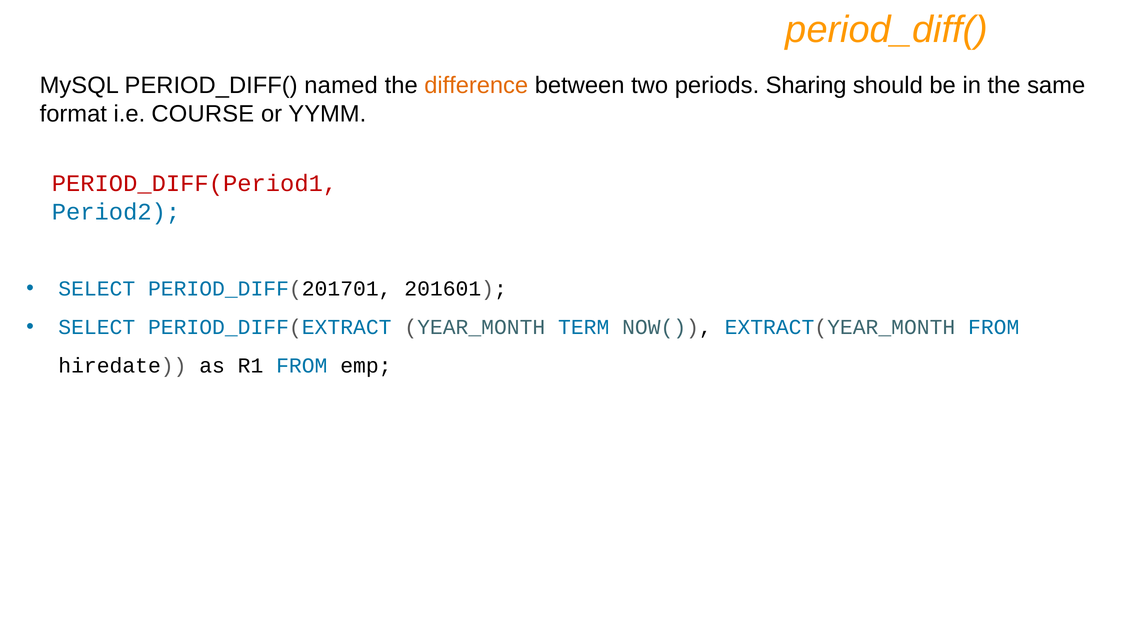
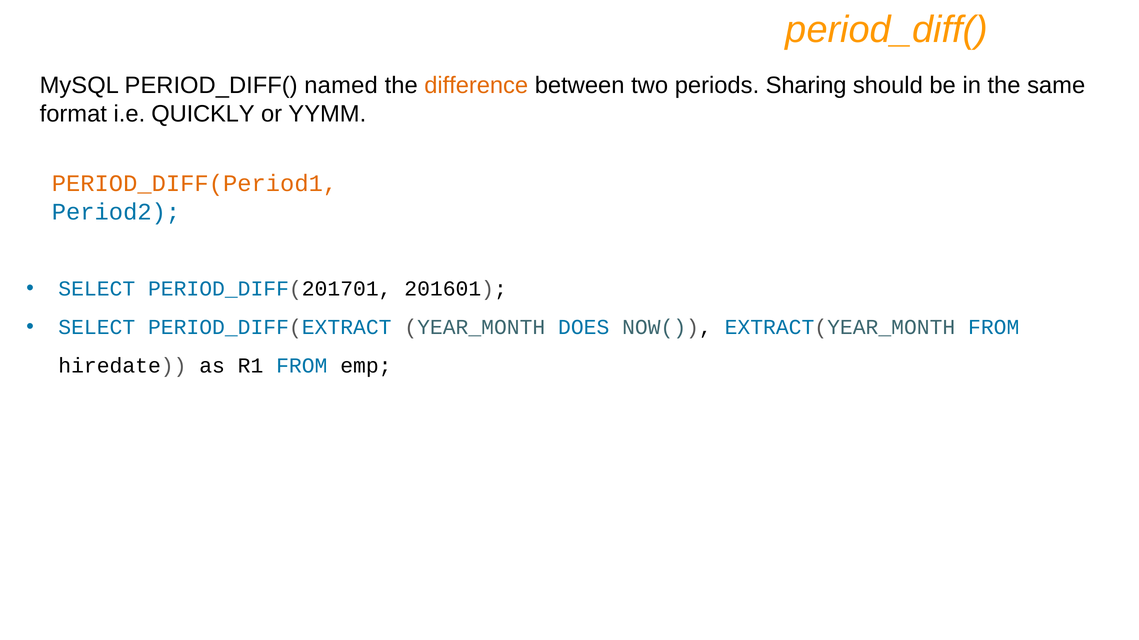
COURSE: COURSE -> QUICKLY
PERIOD_DIFF(Period1 colour: red -> orange
TERM: TERM -> DOES
